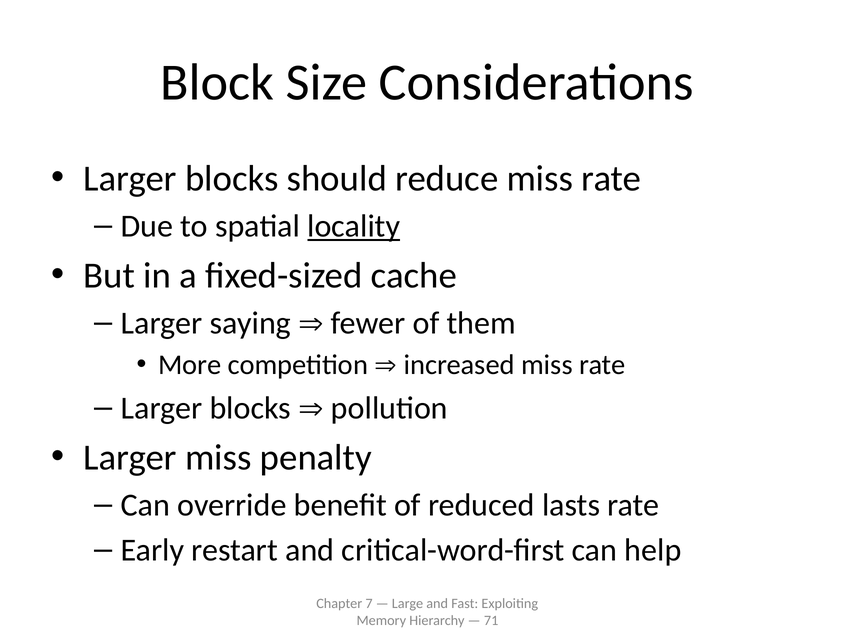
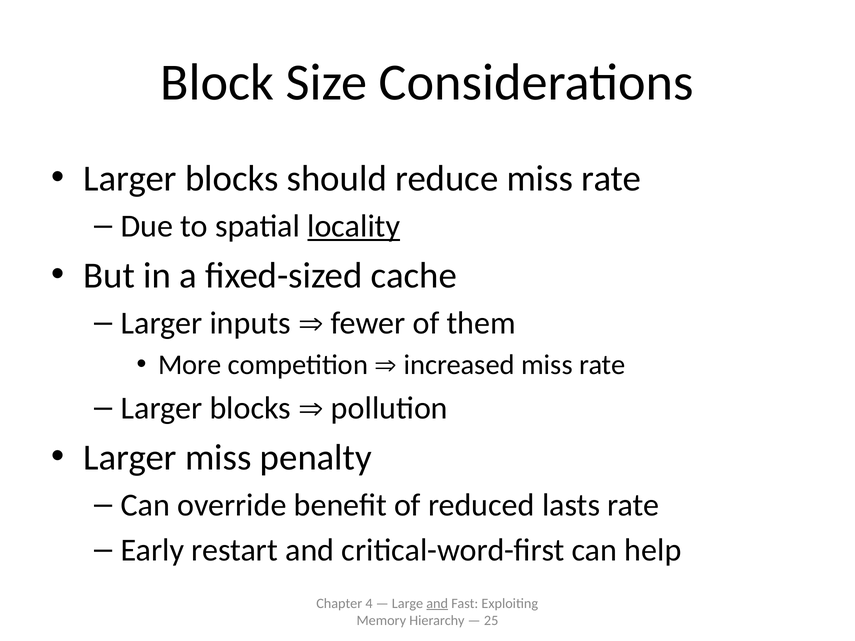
saying: saying -> inputs
7: 7 -> 4
and at (437, 604) underline: none -> present
71: 71 -> 25
